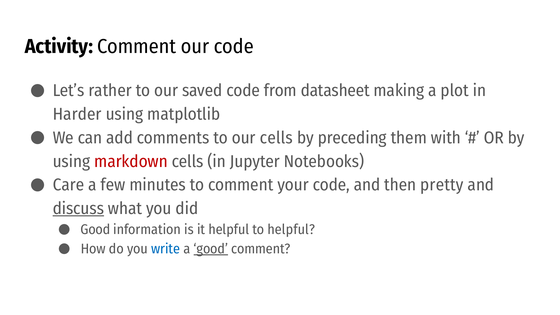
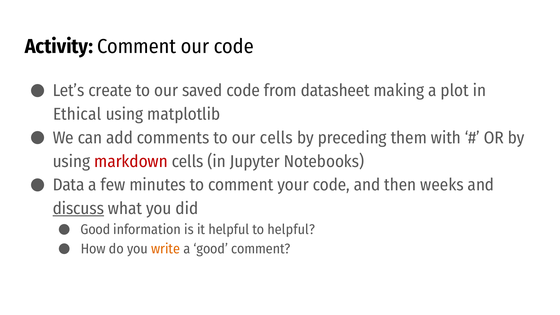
rather: rather -> create
Harder: Harder -> Ethical
Care: Care -> Data
pretty: pretty -> weeks
write colour: blue -> orange
good at (211, 249) underline: present -> none
